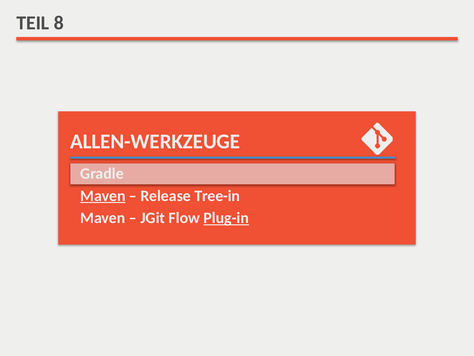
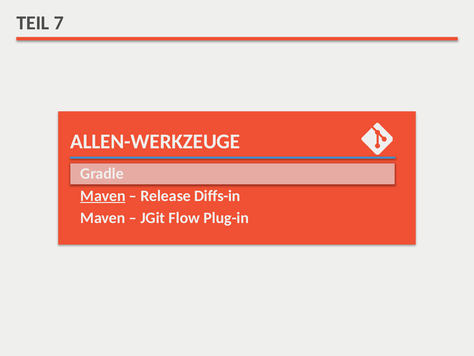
8: 8 -> 7
Tree-in: Tree-in -> Diffs-in
Plug-in underline: present -> none
